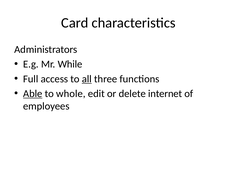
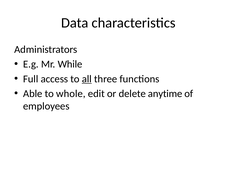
Card: Card -> Data
Able underline: present -> none
internet: internet -> anytime
